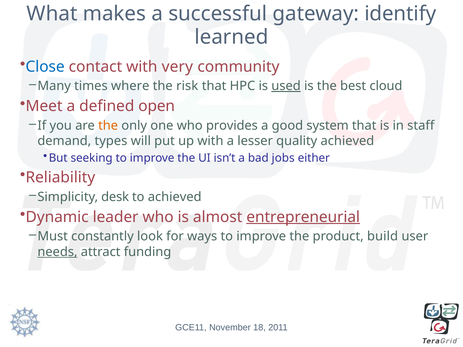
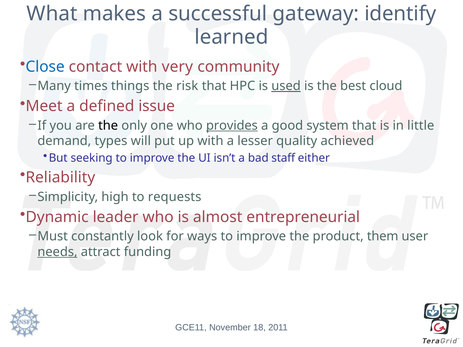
where: where -> things
open: open -> issue
the at (108, 126) colour: orange -> black
provides underline: none -> present
staff: staff -> little
jobs: jobs -> staff
desk: desk -> high
to achieved: achieved -> requests
entrepreneurial underline: present -> none
build: build -> them
